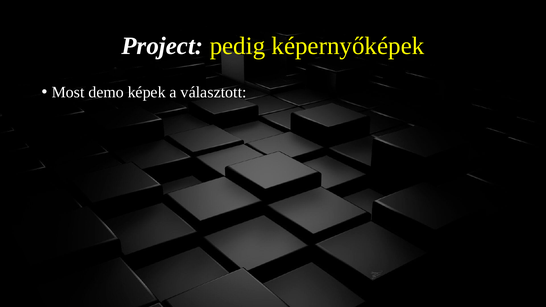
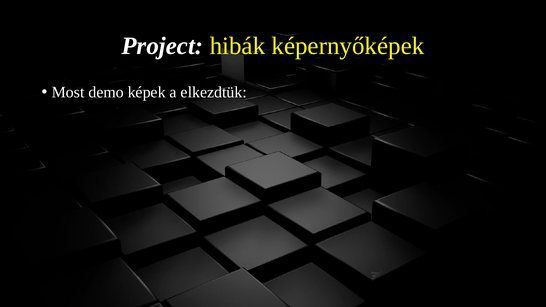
pedig: pedig -> hibák
választott: választott -> elkezdtük
